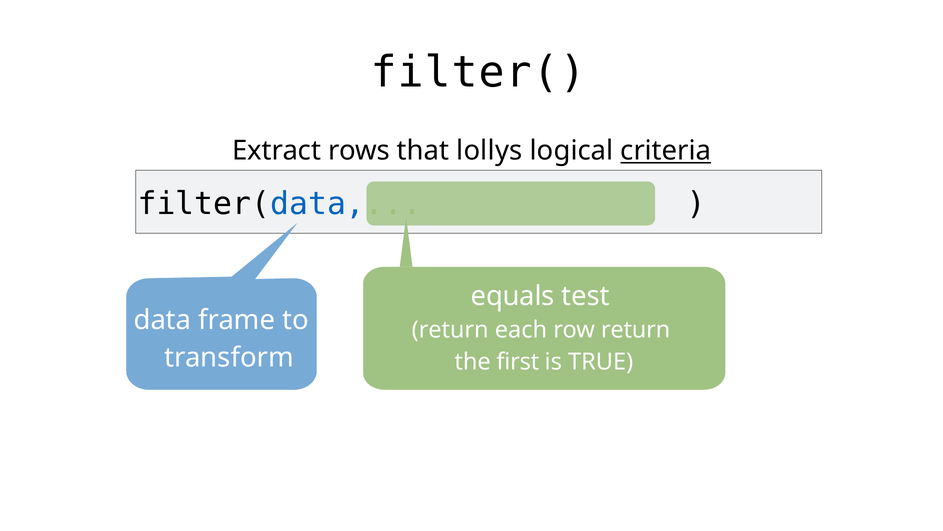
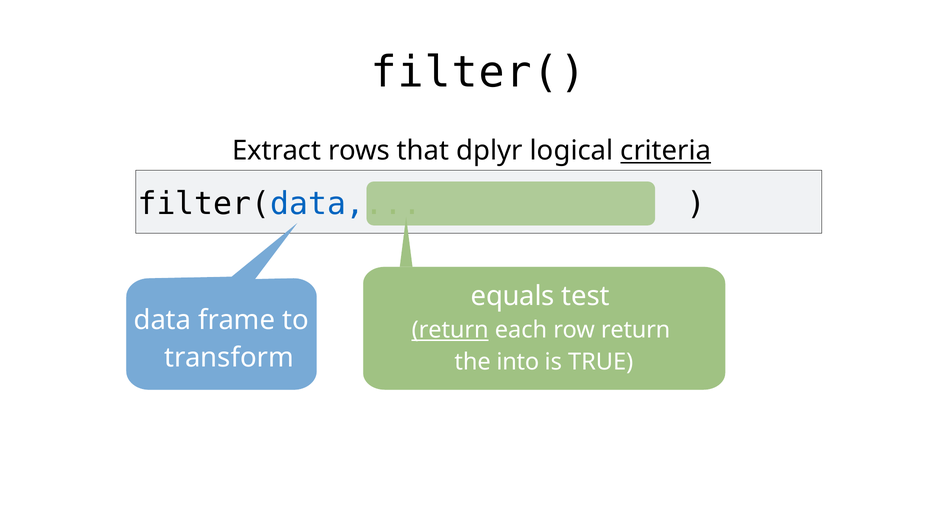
lollys: lollys -> dplyr
return at (450, 330) underline: none -> present
first: first -> into
